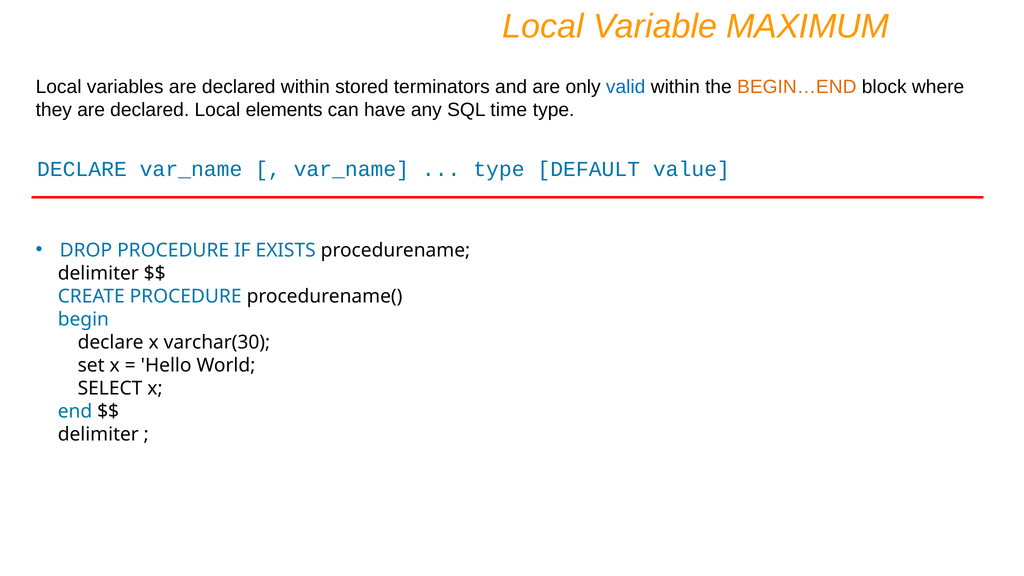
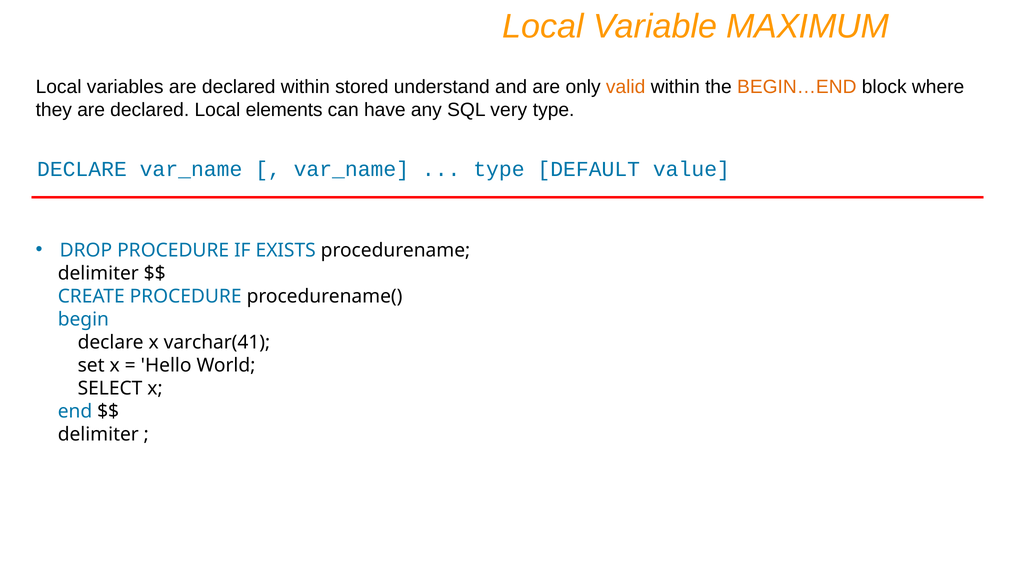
terminators: terminators -> understand
valid colour: blue -> orange
time: time -> very
varchar(30: varchar(30 -> varchar(41
